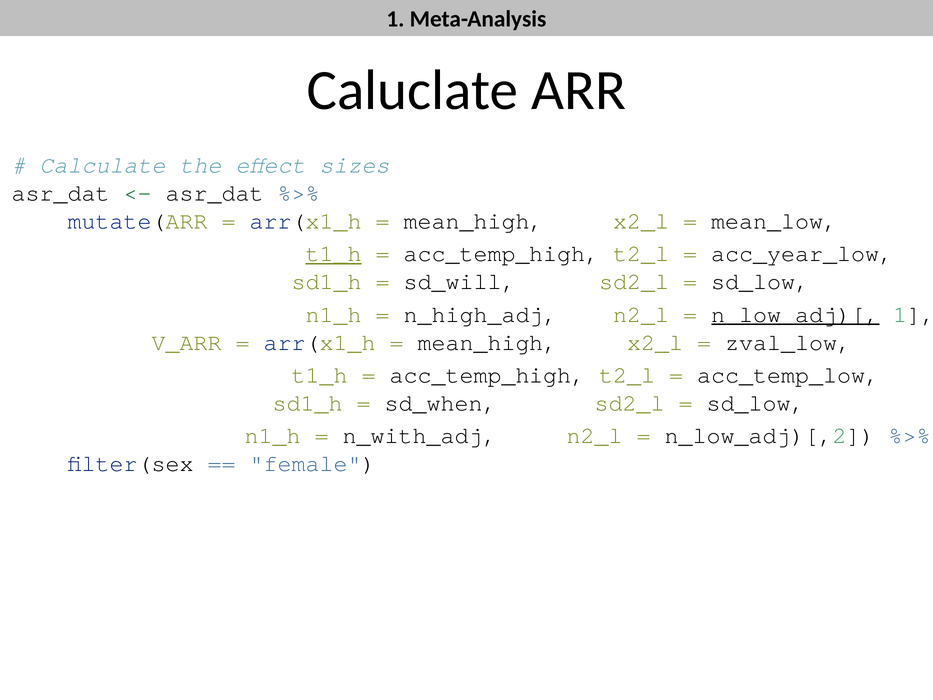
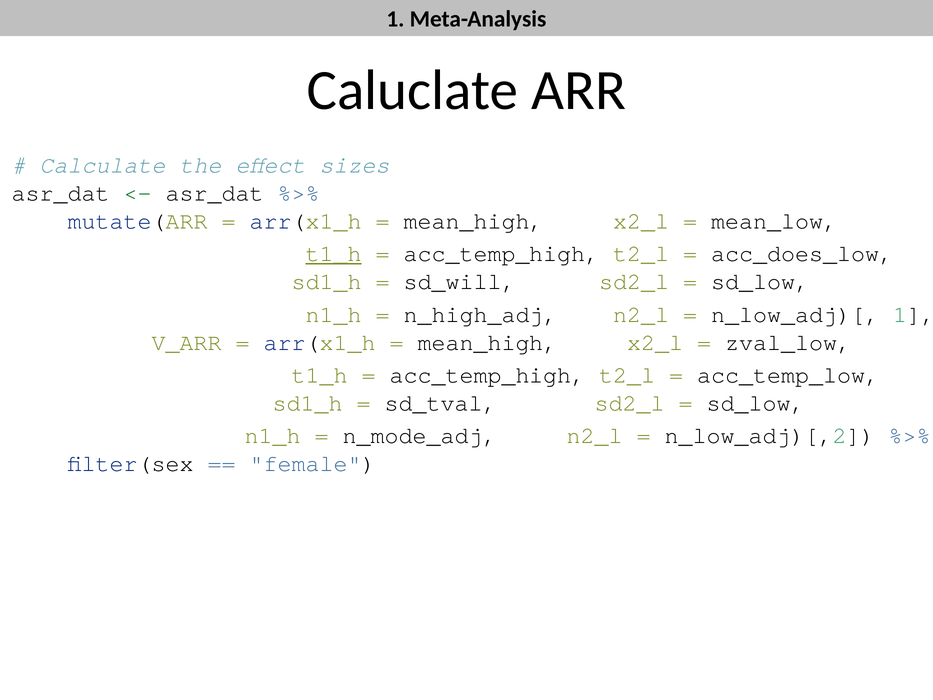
acc_year_low: acc_year_low -> acc_does_low
n_low_adj)[ underline: present -> none
sd_when: sd_when -> sd_tval
n_with_adj: n_with_adj -> n_mode_adj
